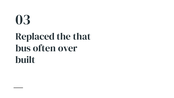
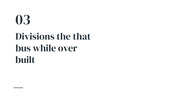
Replaced: Replaced -> Divisions
often: often -> while
